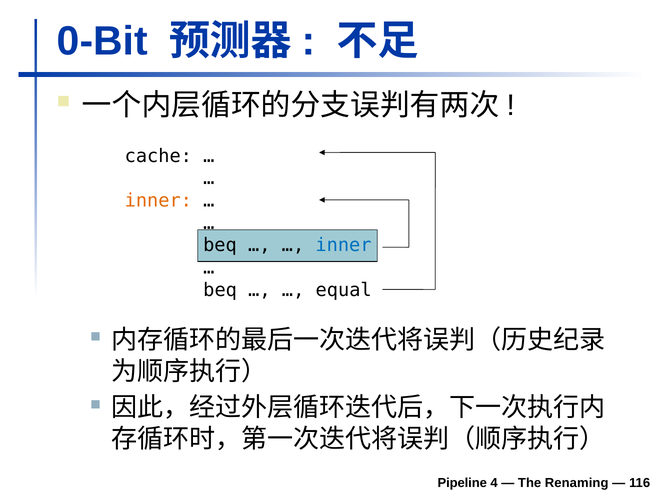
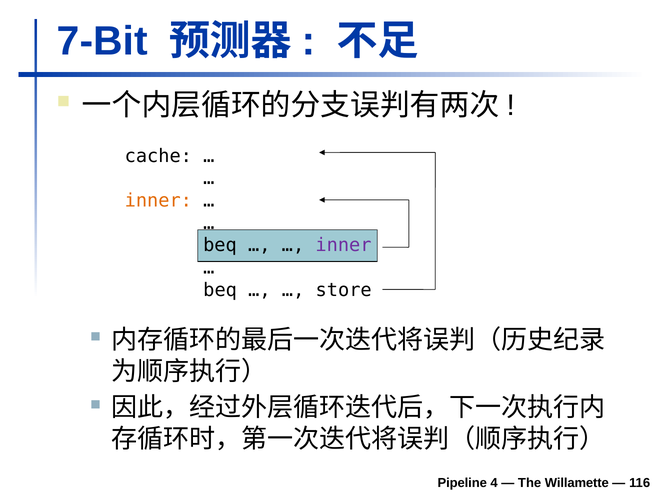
0-Bit: 0-Bit -> 7-Bit
inner at (344, 246) colour: blue -> purple
equal: equal -> store
Renaming: Renaming -> Willamette
